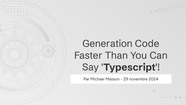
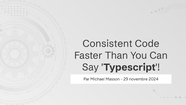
Generation: Generation -> Consistent
